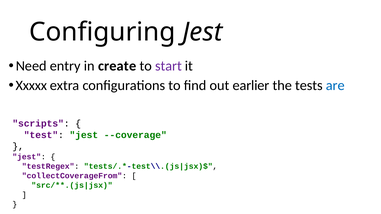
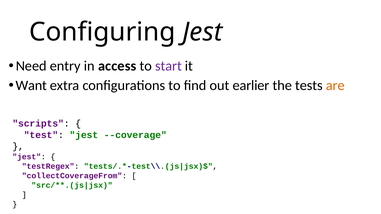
create: create -> access
Xxxxx: Xxxxx -> Want
are colour: blue -> orange
